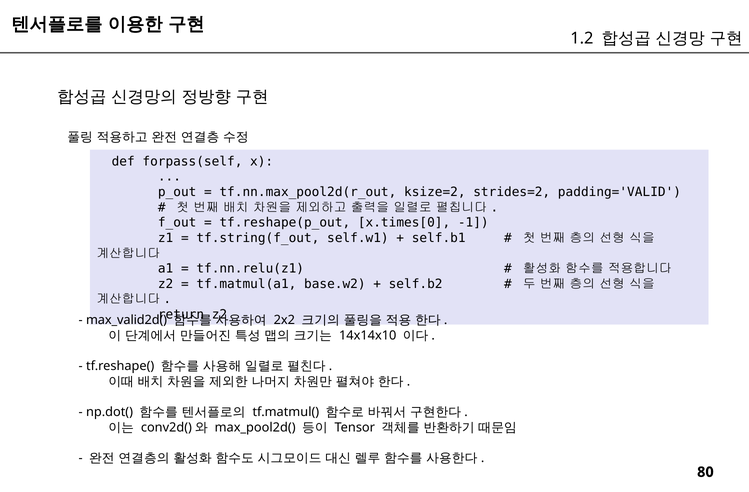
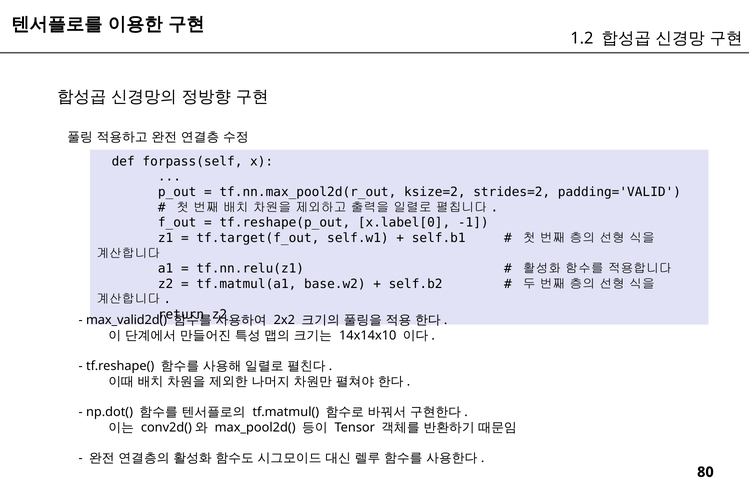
x.times[0: x.times[0 -> x.label[0
tf.string(f_out: tf.string(f_out -> tf.target(f_out
